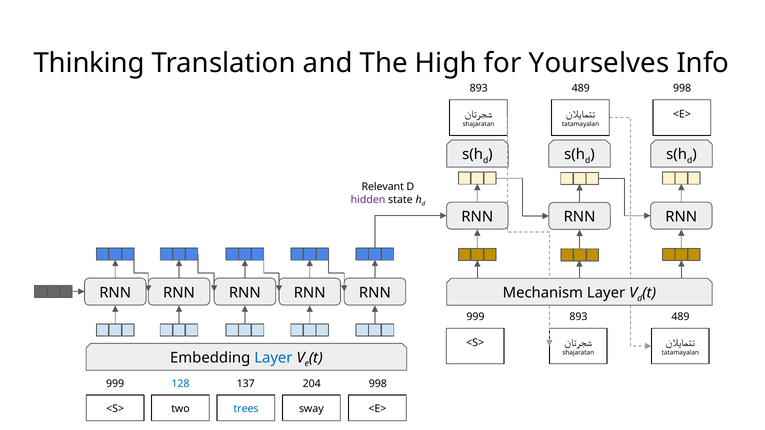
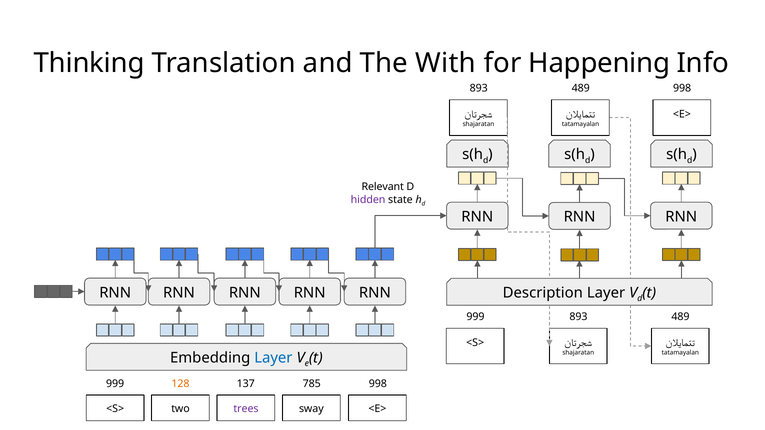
High: High -> With
Yourselves: Yourselves -> Happening
Mechanism: Mechanism -> Description
128 colour: blue -> orange
204: 204 -> 785
trees colour: blue -> purple
